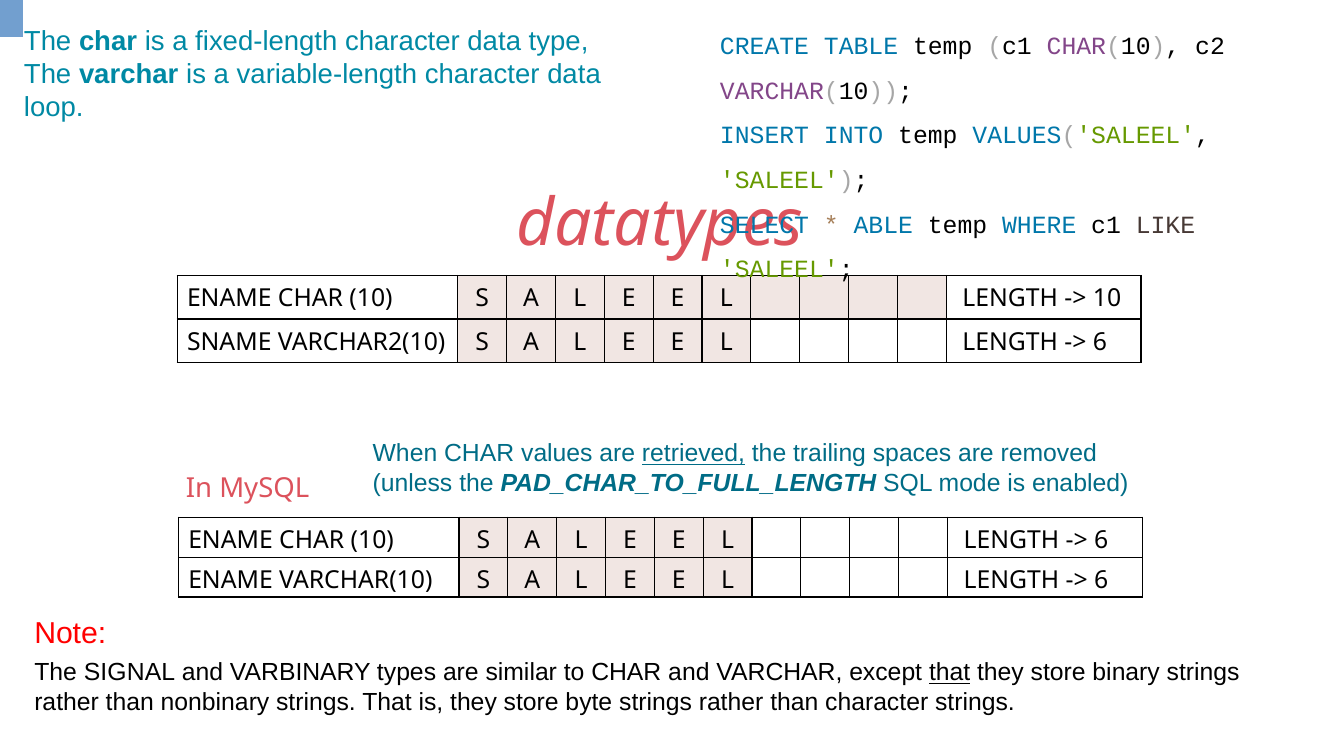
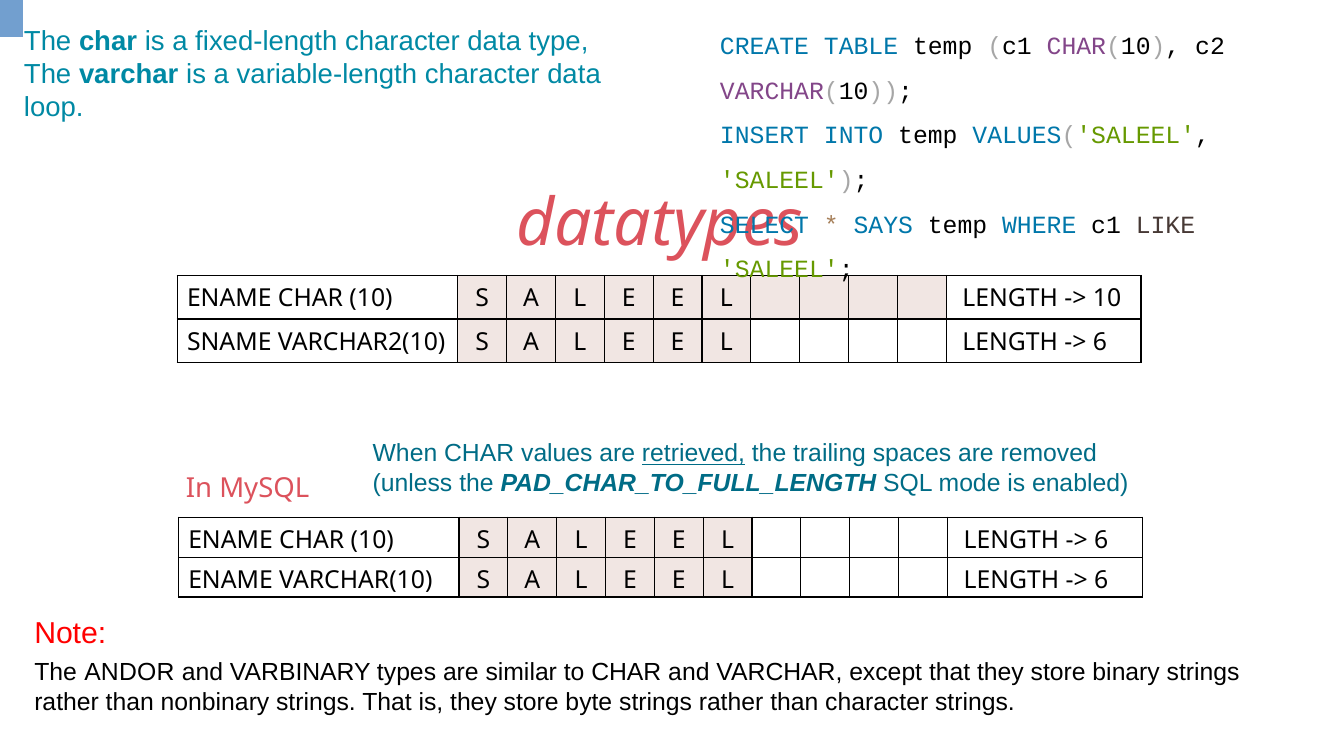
ABLE: ABLE -> SAYS
SIGNAL: SIGNAL -> ANDOR
that at (950, 673) underline: present -> none
